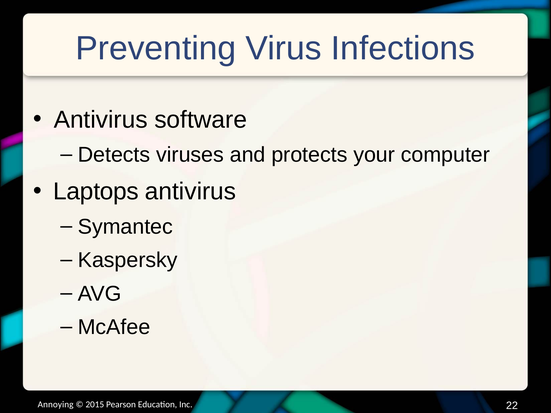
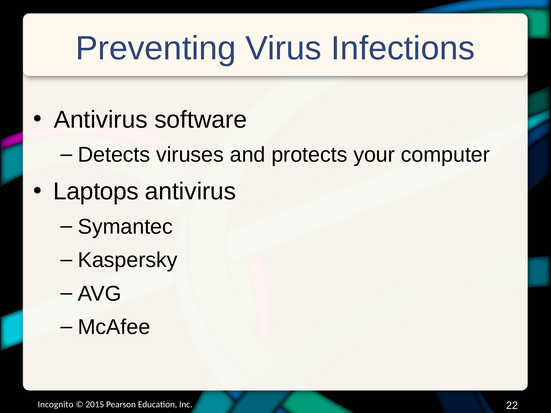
Annoying: Annoying -> Incognito
